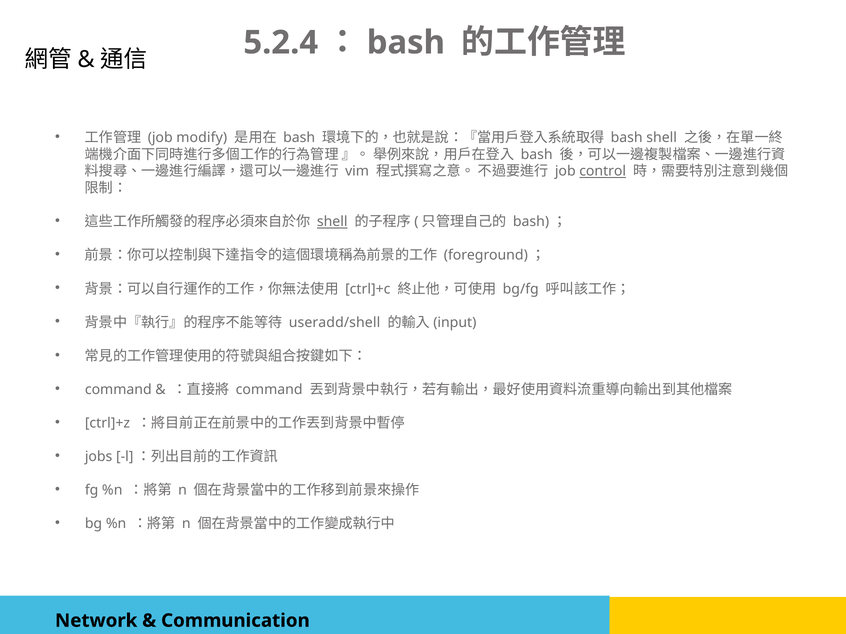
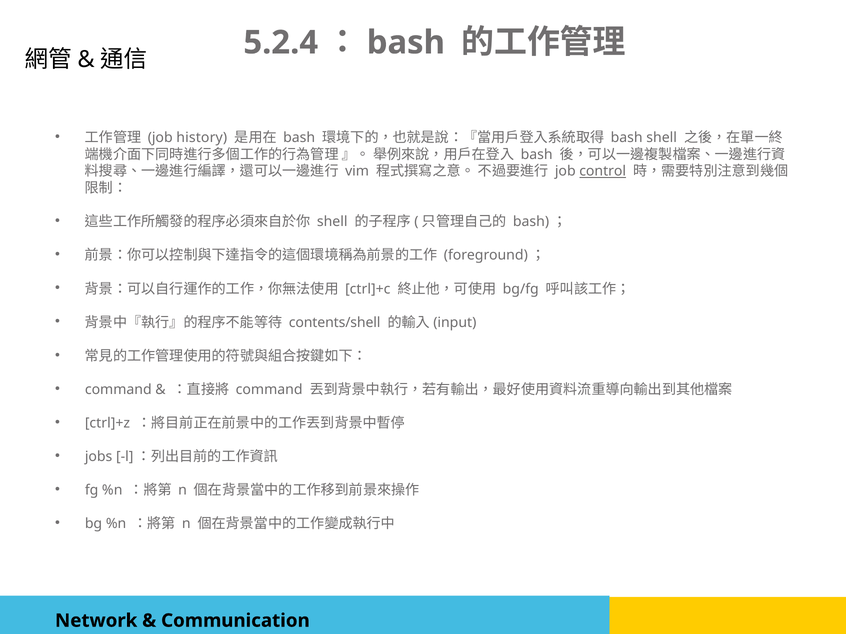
modify: modify -> history
shell at (332, 222) underline: present -> none
useradd/shell: useradd/shell -> contents/shell
